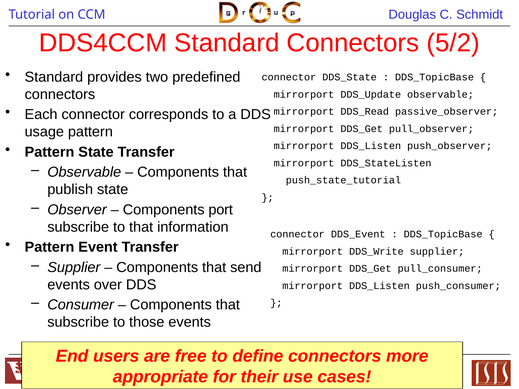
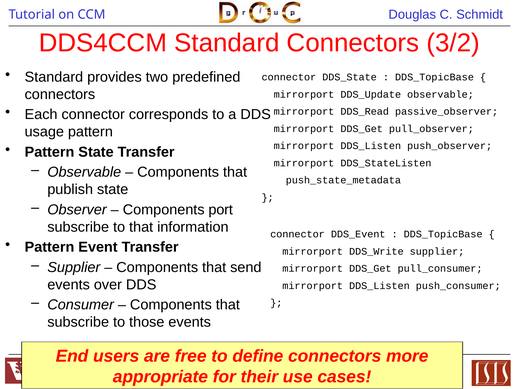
5/2: 5/2 -> 3/2
push_state_tutorial: push_state_tutorial -> push_state_metadata
